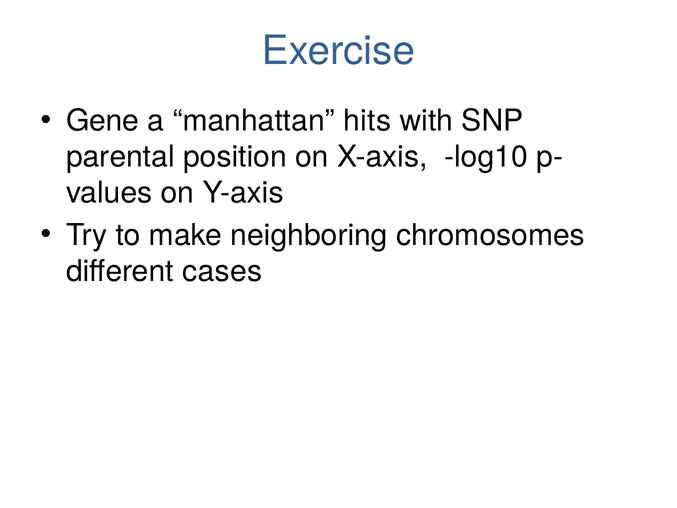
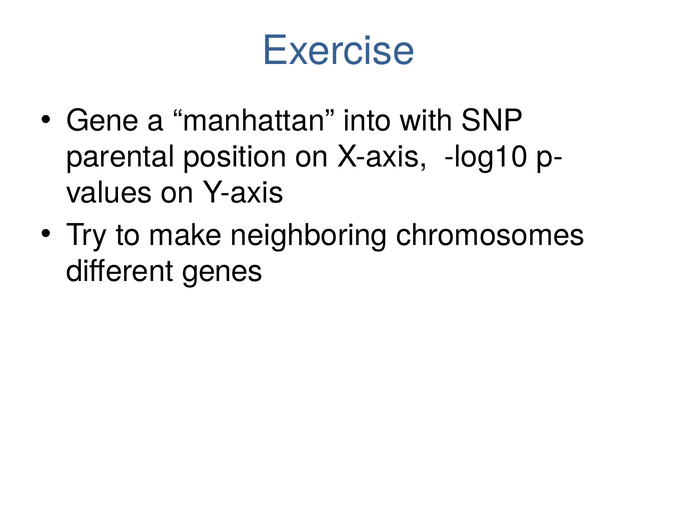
hits: hits -> into
cases: cases -> genes
